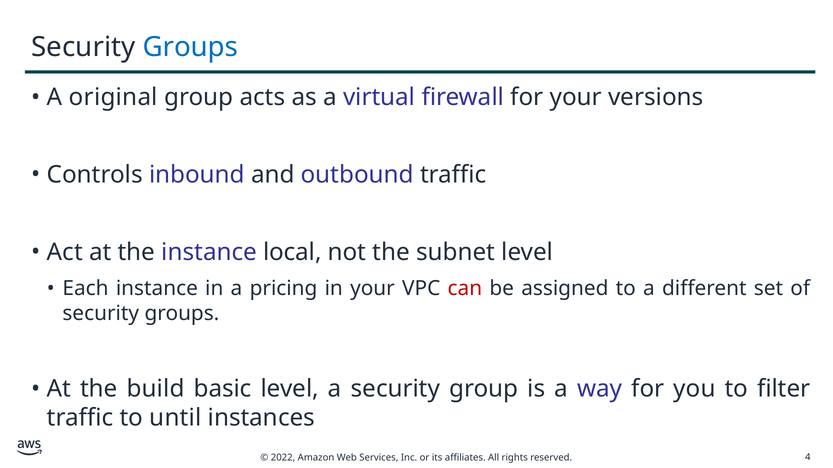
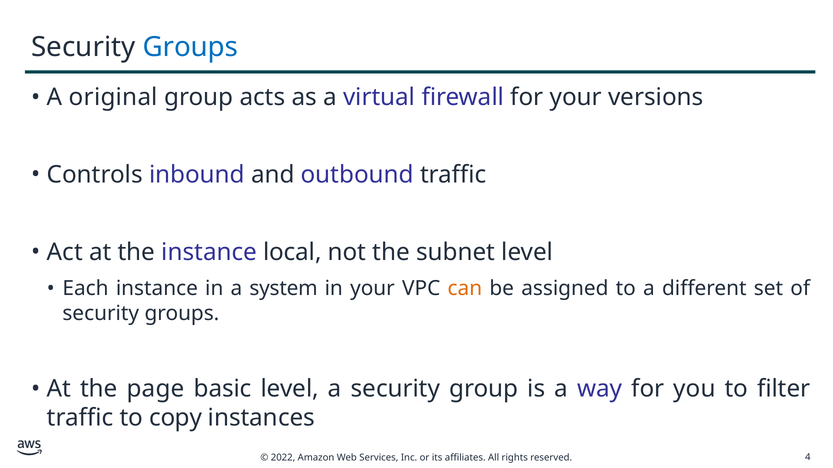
pricing: pricing -> system
can colour: red -> orange
build: build -> page
until: until -> copy
